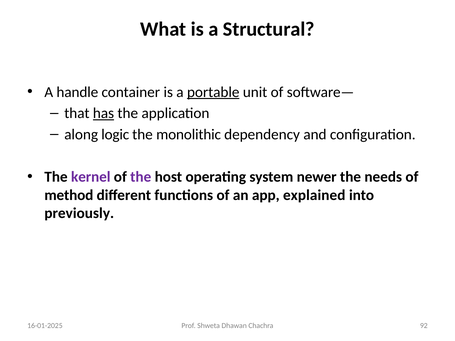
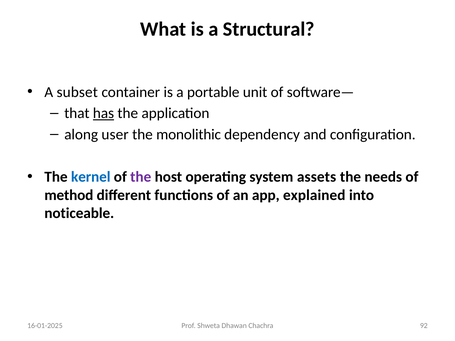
handle: handle -> subset
portable underline: present -> none
logic: logic -> user
kernel colour: purple -> blue
newer: newer -> assets
previously: previously -> noticeable
